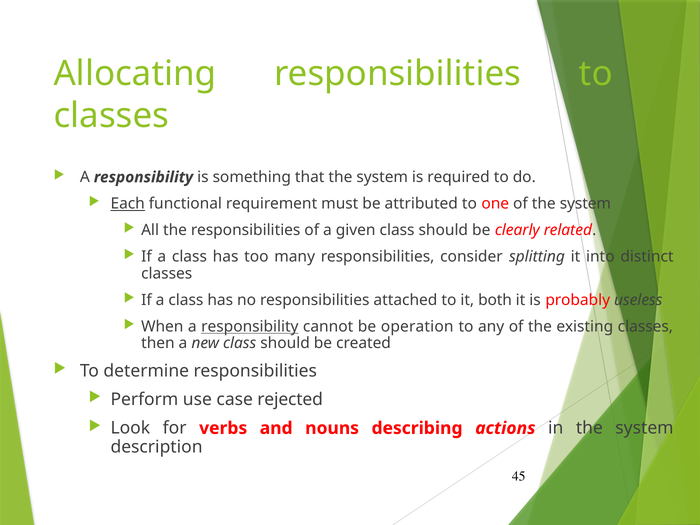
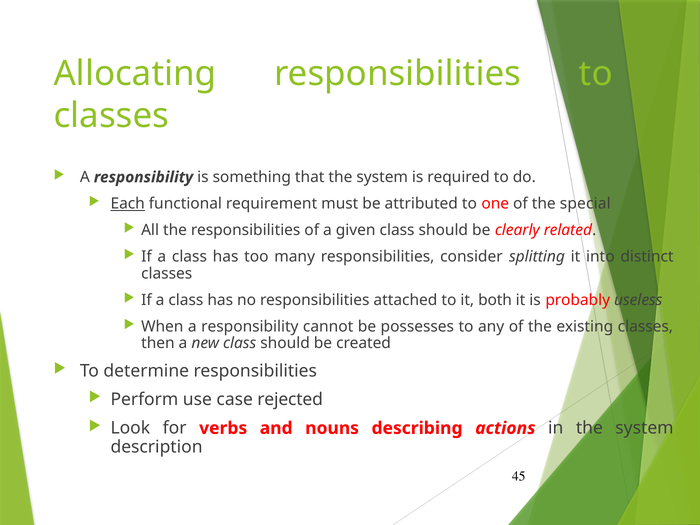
of the system: system -> special
responsibility at (250, 327) underline: present -> none
operation: operation -> possesses
